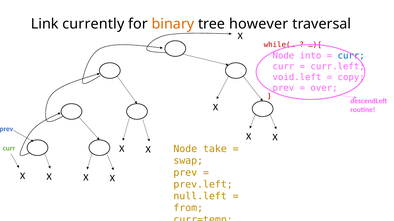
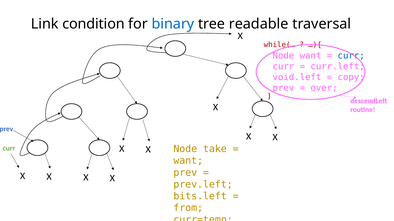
currently: currently -> condition
binary colour: orange -> blue
however: however -> readable
Node into: into -> want
swap at (188, 161): swap -> want
null.left: null.left -> bits.left
